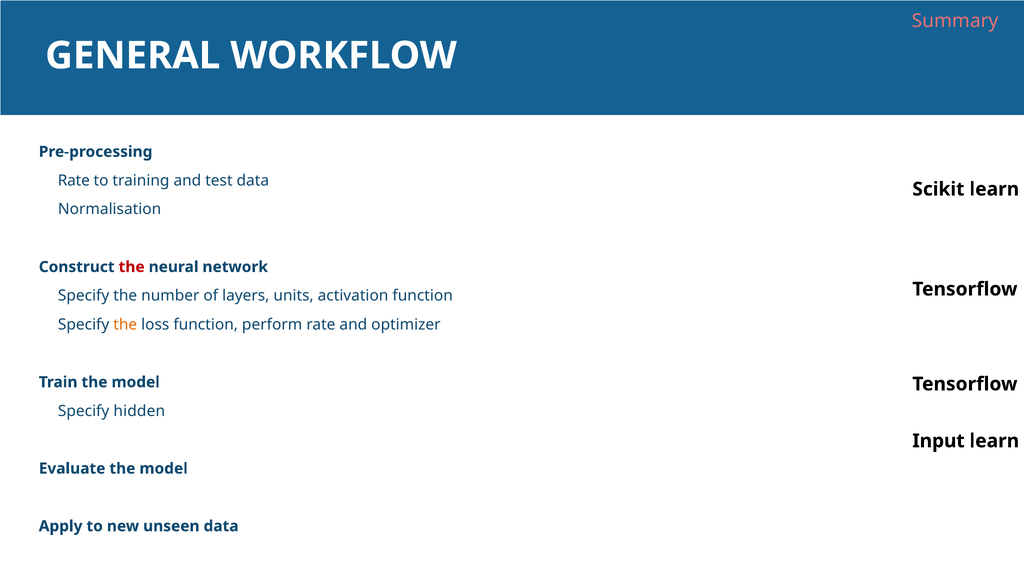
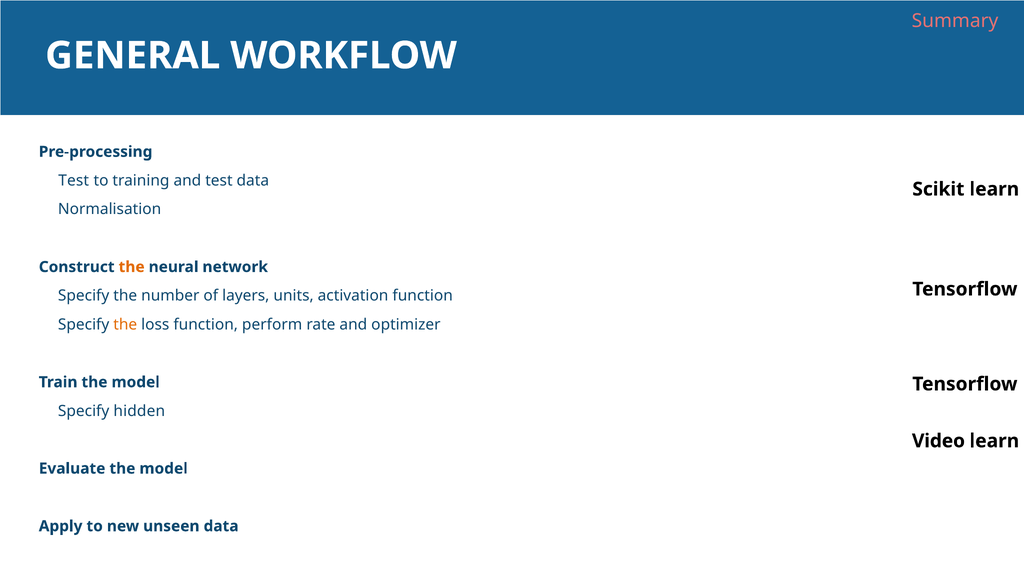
Rate at (74, 181): Rate -> Test
the at (132, 267) colour: red -> orange
Input: Input -> Video
